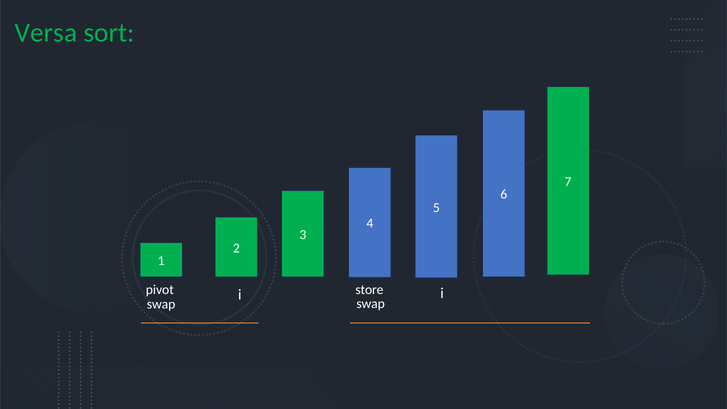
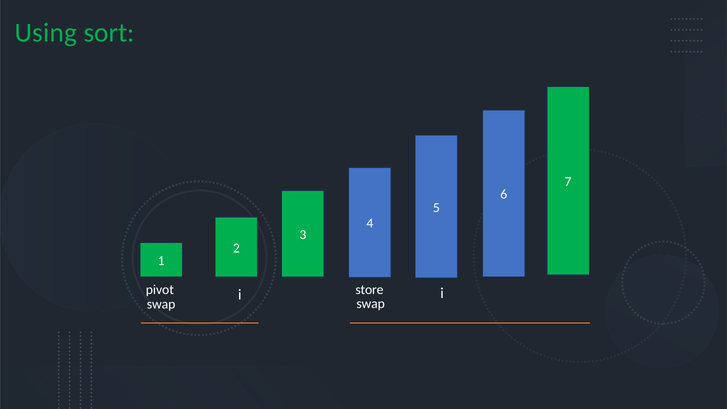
Versa: Versa -> Using
